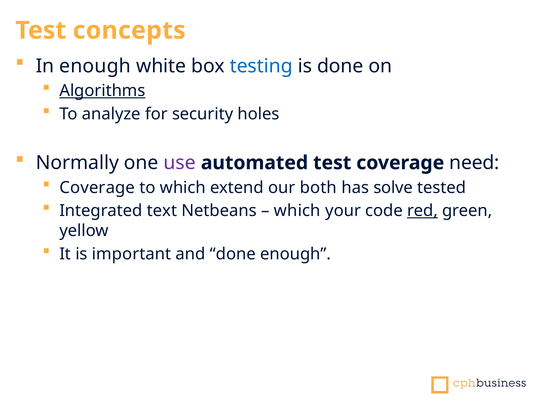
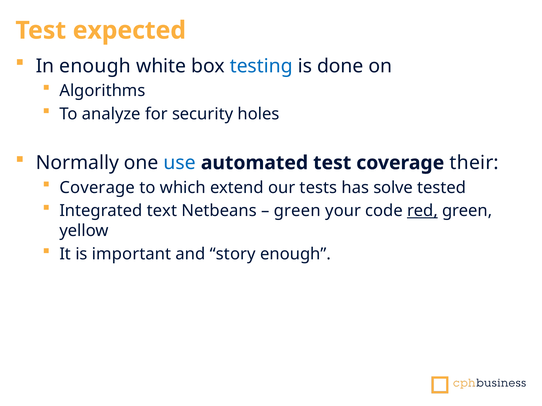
concepts: concepts -> expected
Algorithms underline: present -> none
use colour: purple -> blue
need: need -> their
both: both -> tests
which at (297, 211): which -> green
and done: done -> story
